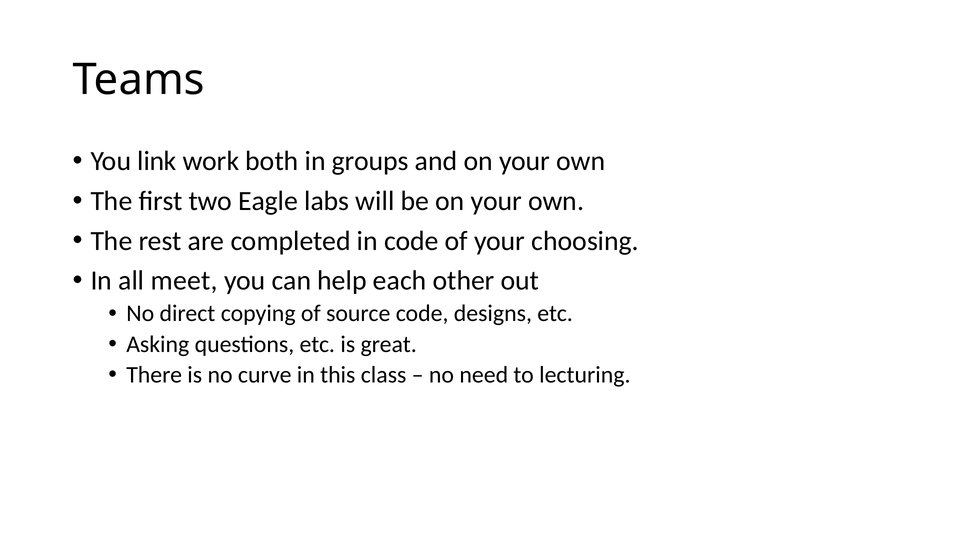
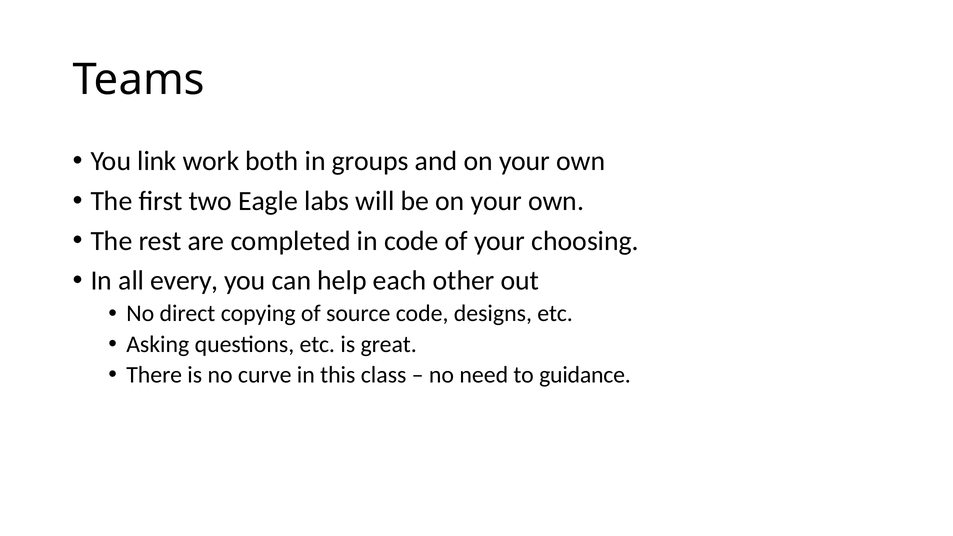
meet: meet -> every
lecturing: lecturing -> guidance
